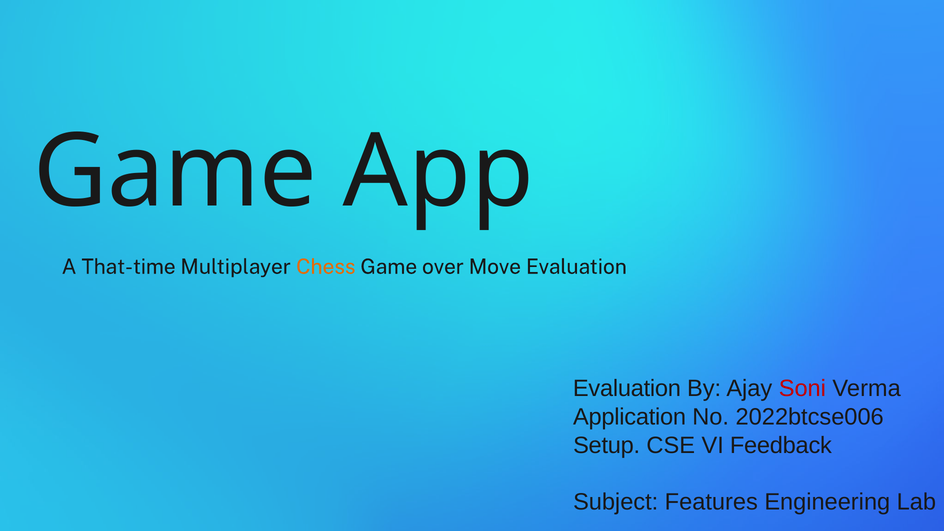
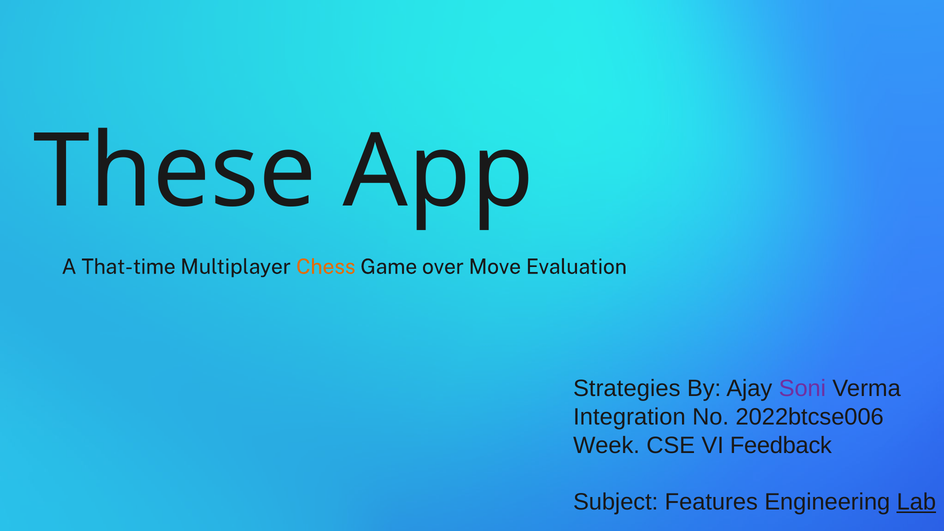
Game at (175, 172): Game -> These
Evaluation at (627, 389): Evaluation -> Strategies
Soni colour: red -> purple
Application: Application -> Integration
Setup: Setup -> Week
Lab underline: none -> present
